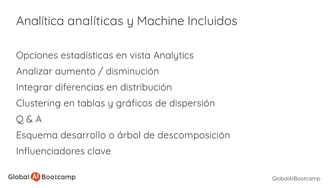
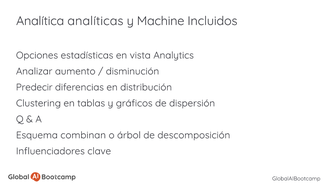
Integrar: Integrar -> Predecir
desarrollo: desarrollo -> combinan
